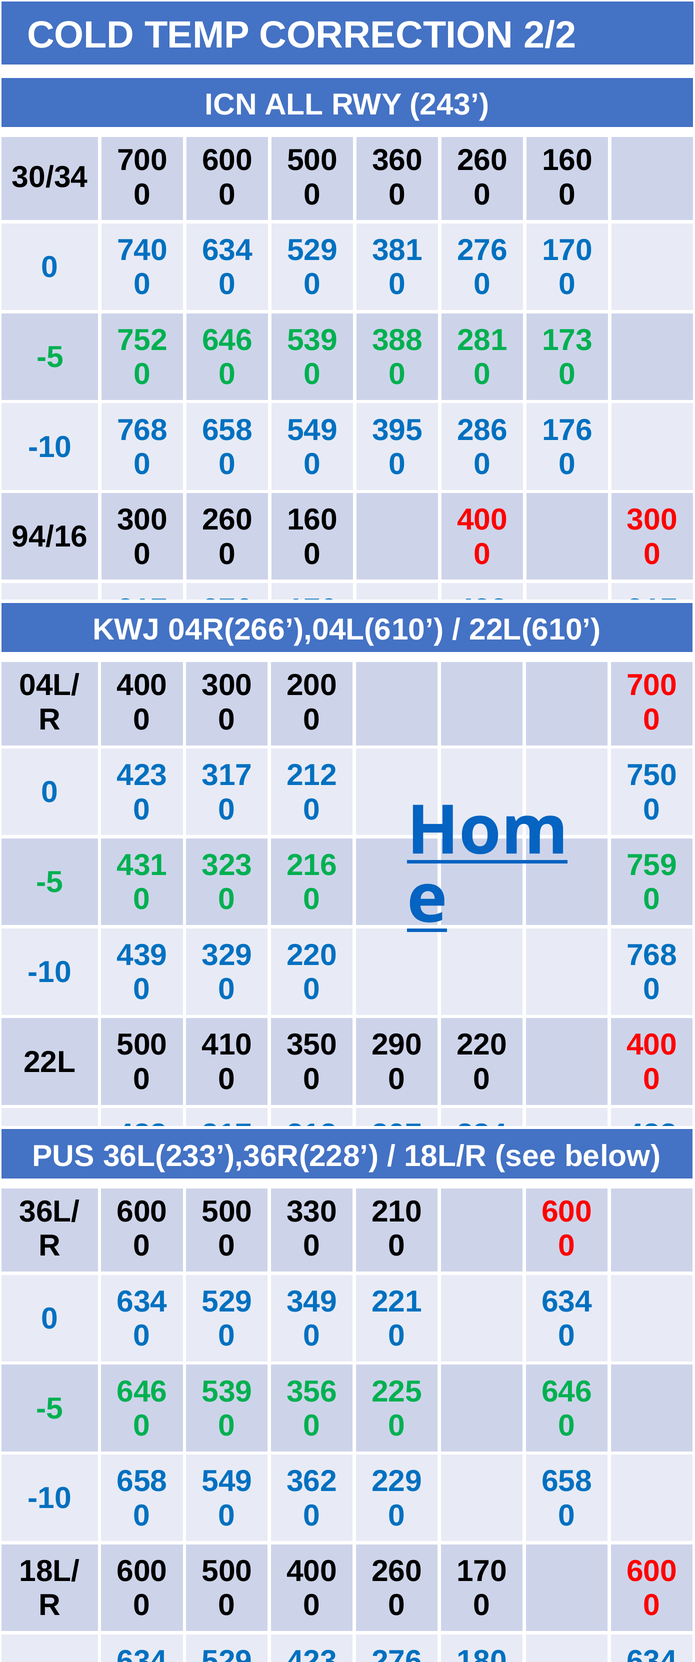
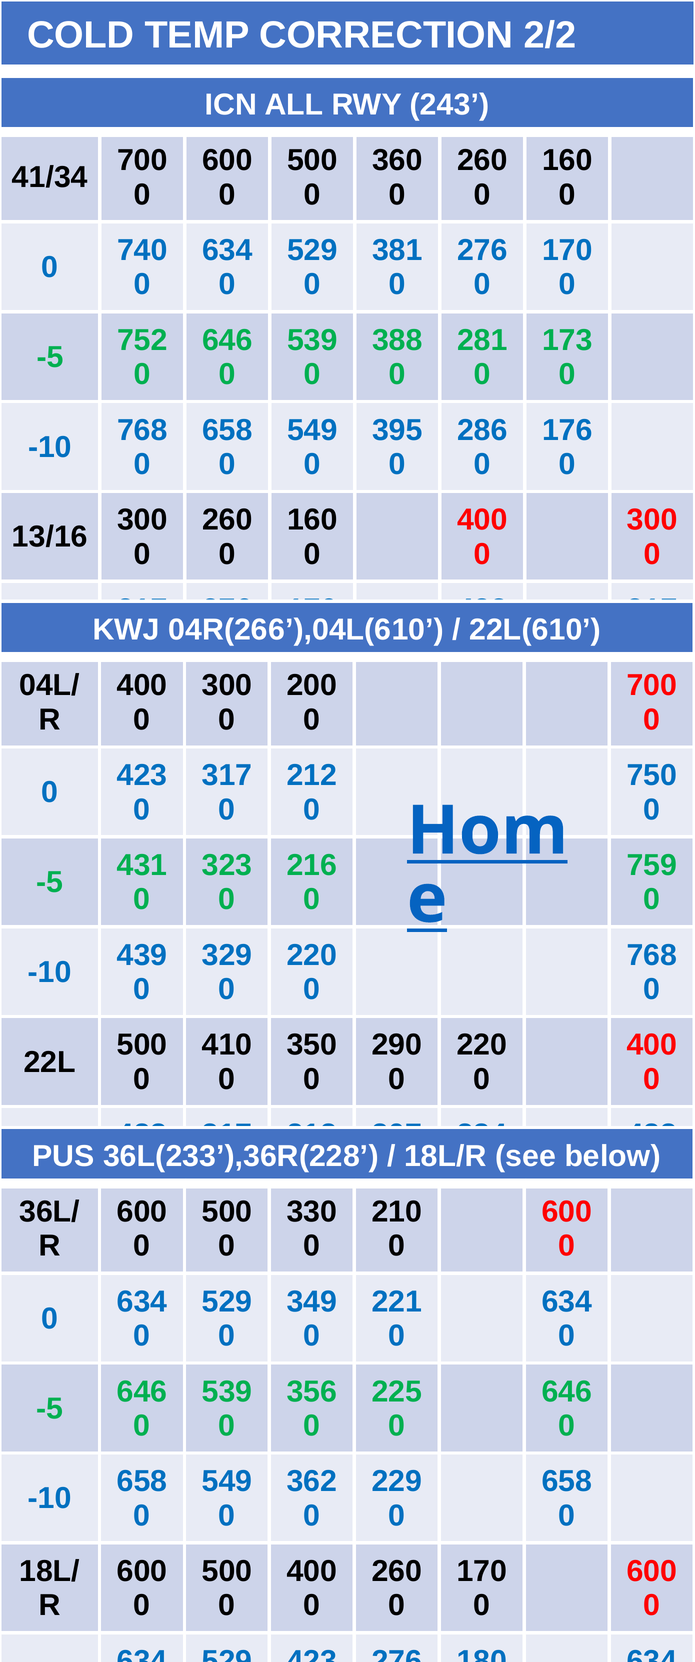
30/34: 30/34 -> 41/34
94/16: 94/16 -> 13/16
